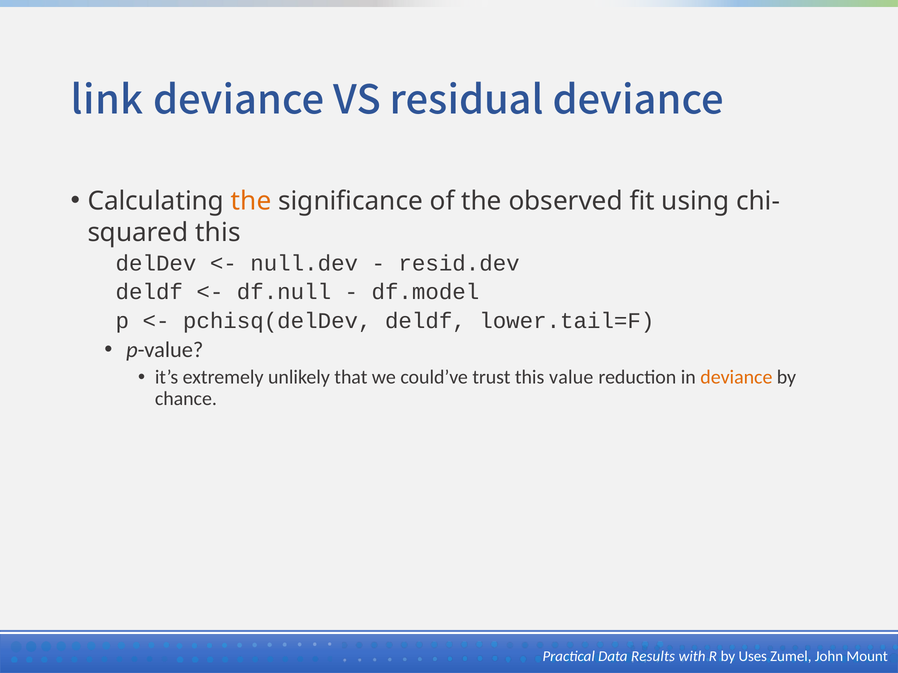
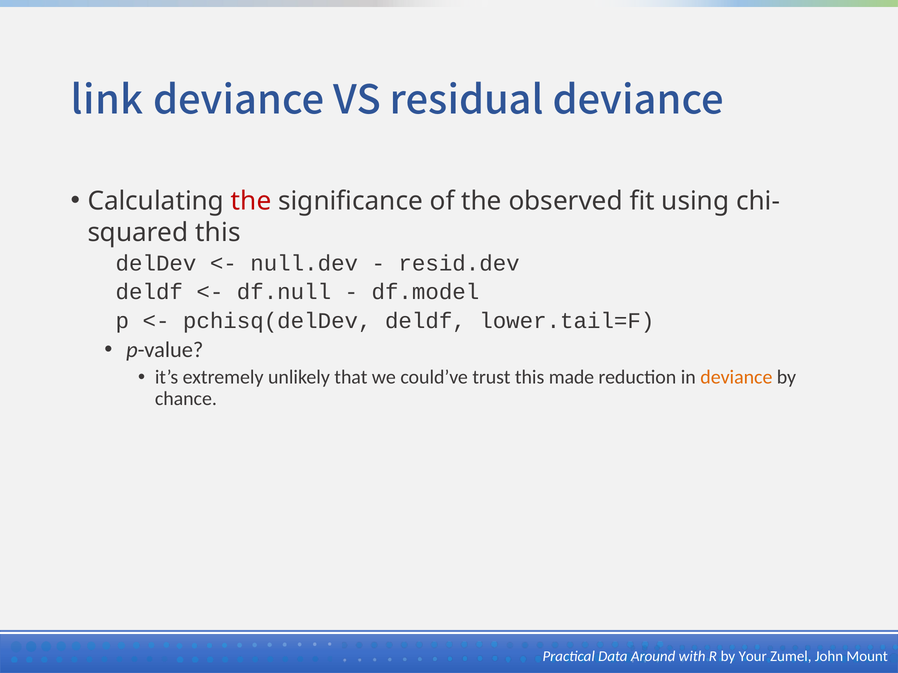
the at (251, 201) colour: orange -> red
value: value -> made
Results: Results -> Around
Uses: Uses -> Your
